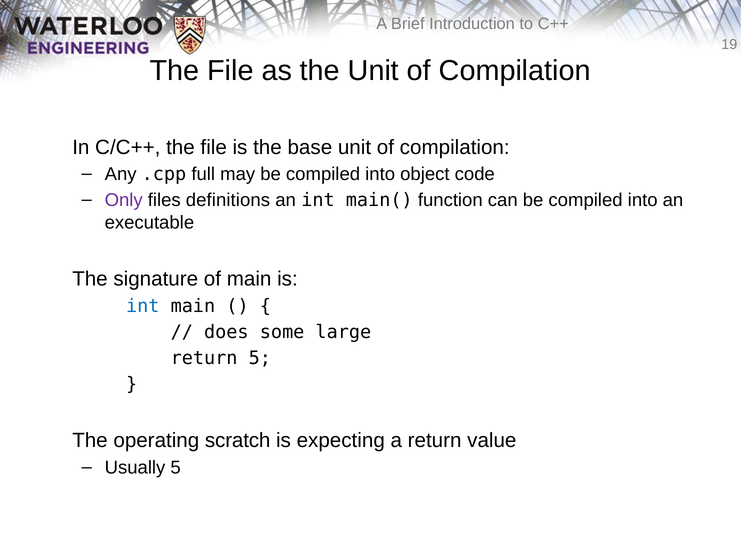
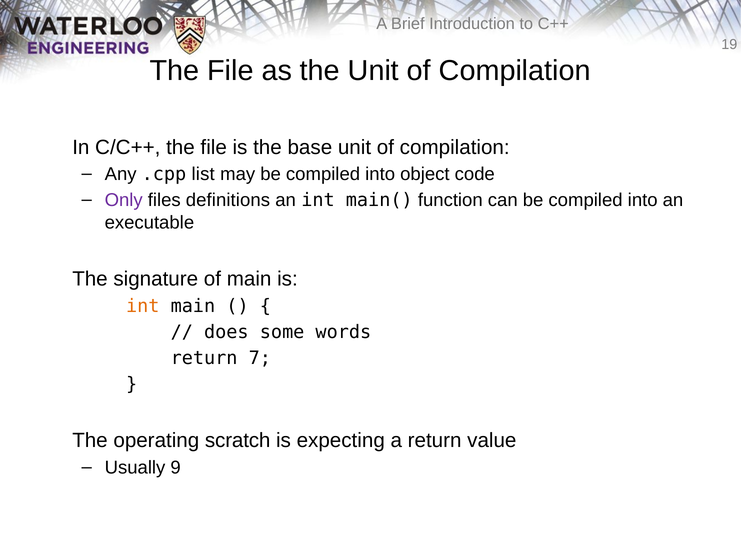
full: full -> list
int at (143, 306) colour: blue -> orange
large: large -> words
return 5: 5 -> 7
Usually 5: 5 -> 9
